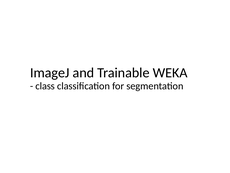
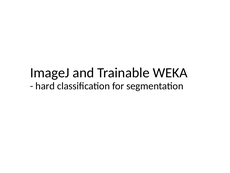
class: class -> hard
